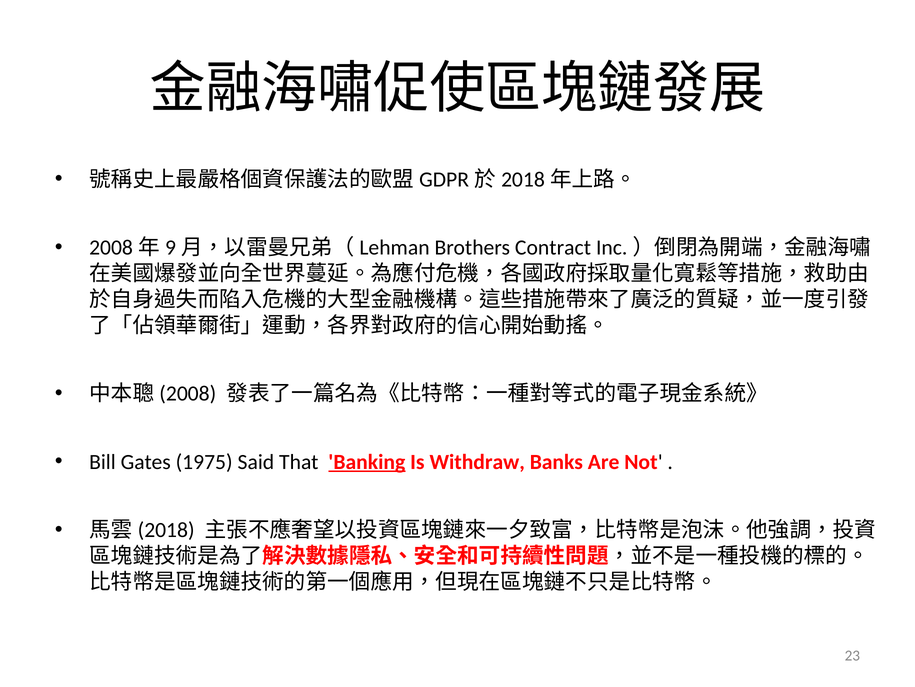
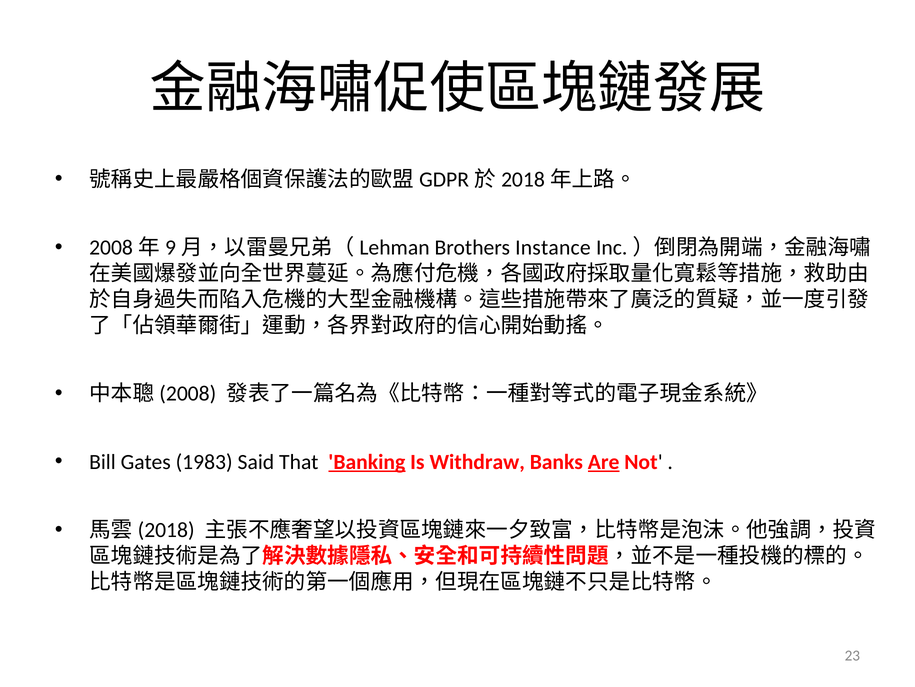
Contract: Contract -> Instance
1975: 1975 -> 1983
Are underline: none -> present
